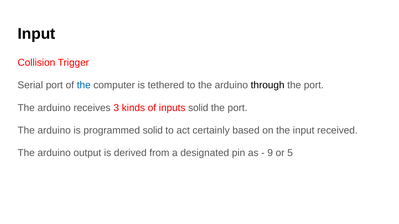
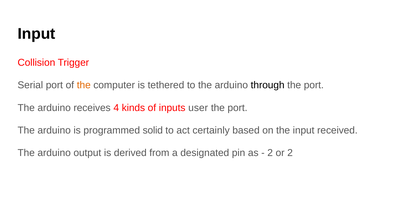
the at (84, 85) colour: blue -> orange
3: 3 -> 4
inputs solid: solid -> user
9 at (270, 153): 9 -> 2
or 5: 5 -> 2
